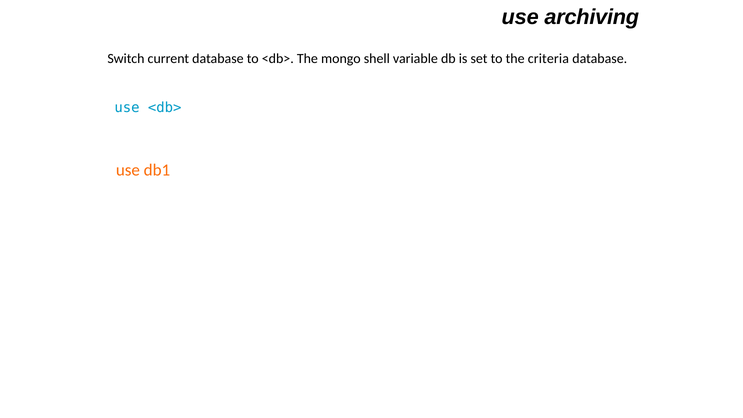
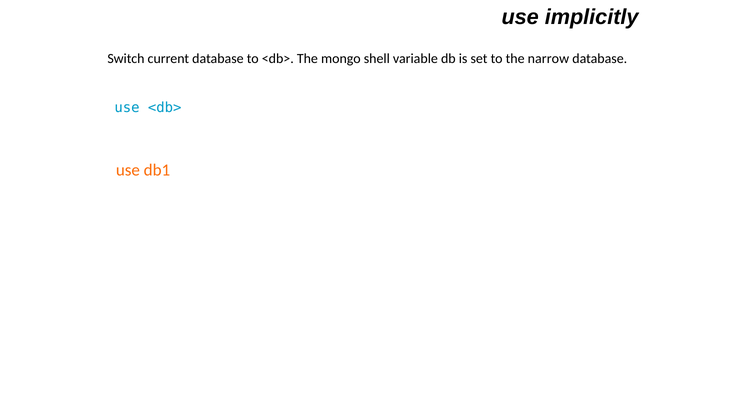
archiving: archiving -> implicitly
criteria: criteria -> narrow
